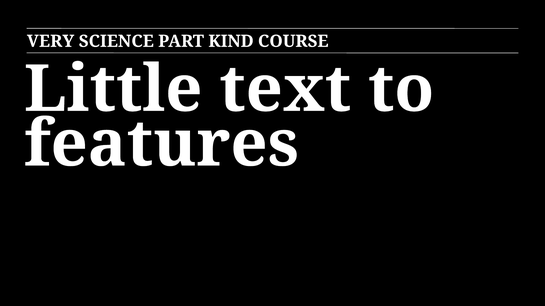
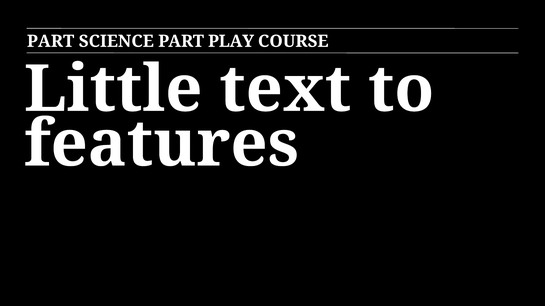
VERY at (51, 41): VERY -> PART
KIND: KIND -> PLAY
